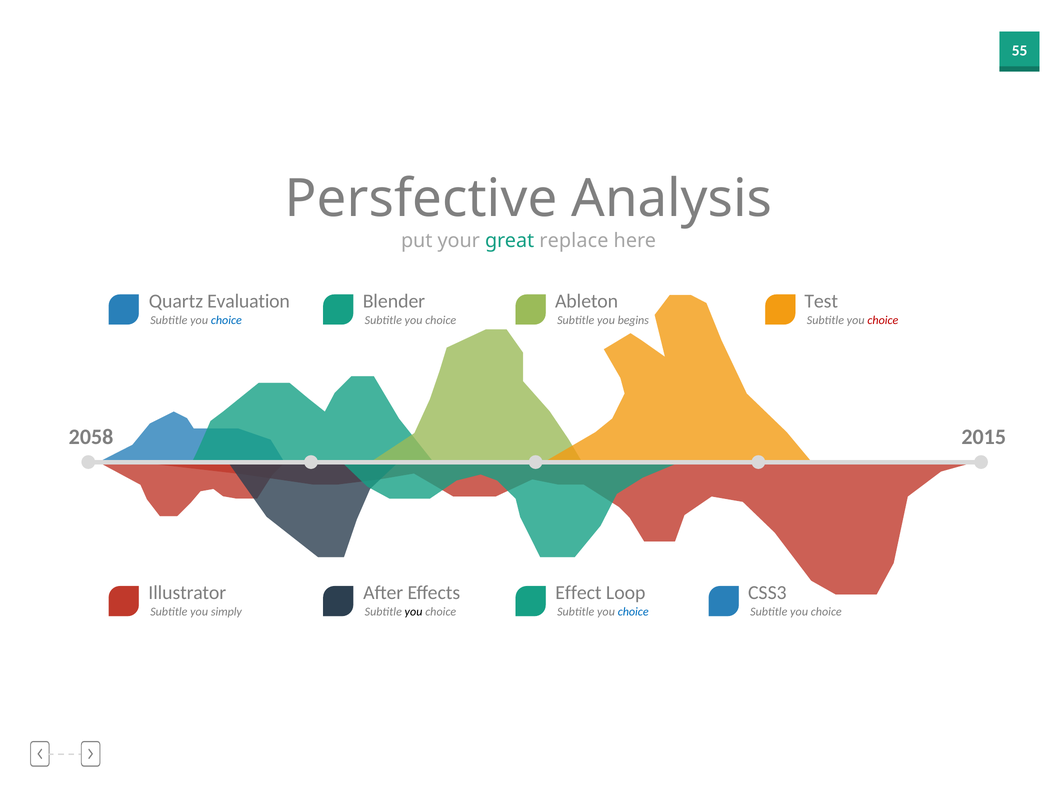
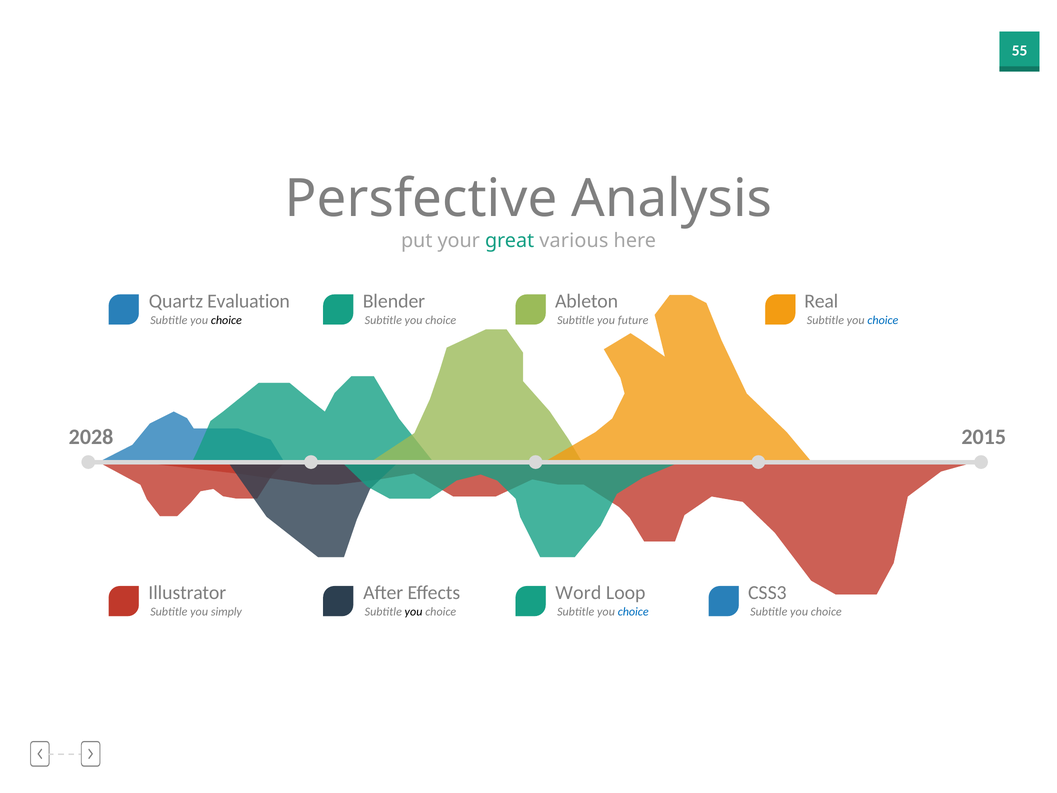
replace: replace -> various
Test: Test -> Real
choice at (226, 320) colour: blue -> black
begins: begins -> future
choice at (883, 320) colour: red -> blue
2058: 2058 -> 2028
Effect: Effect -> Word
